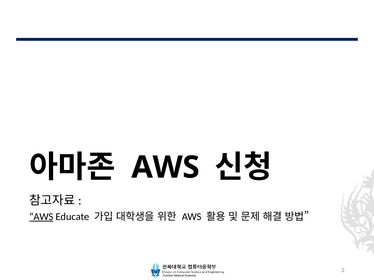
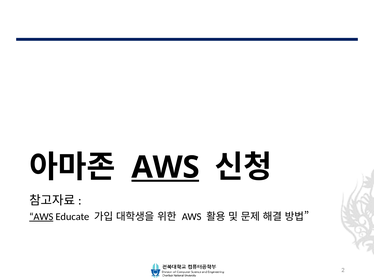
AWS at (165, 168) underline: none -> present
